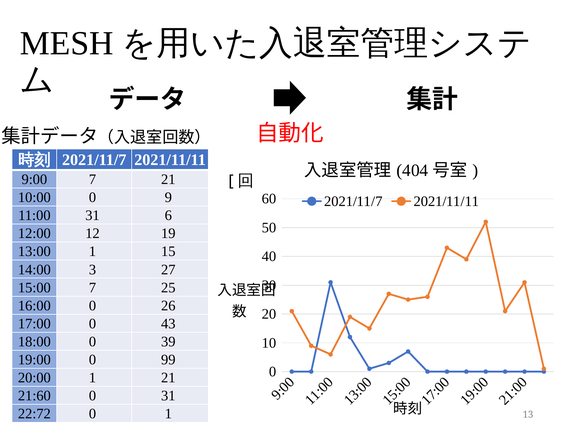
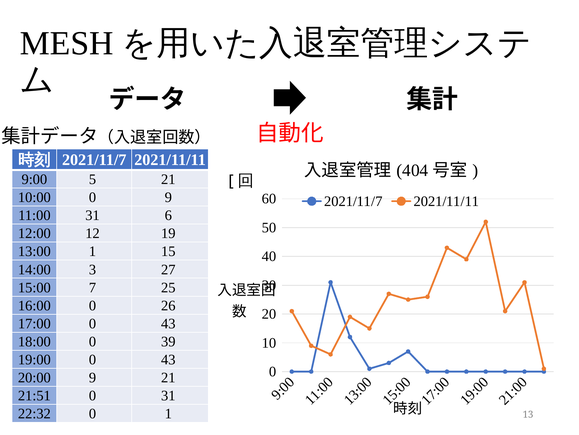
9:00 7: 7 -> 5
19:00 0 99: 99 -> 43
20:00 1: 1 -> 9
21:60: 21:60 -> 21:51
22:72: 22:72 -> 22:32
